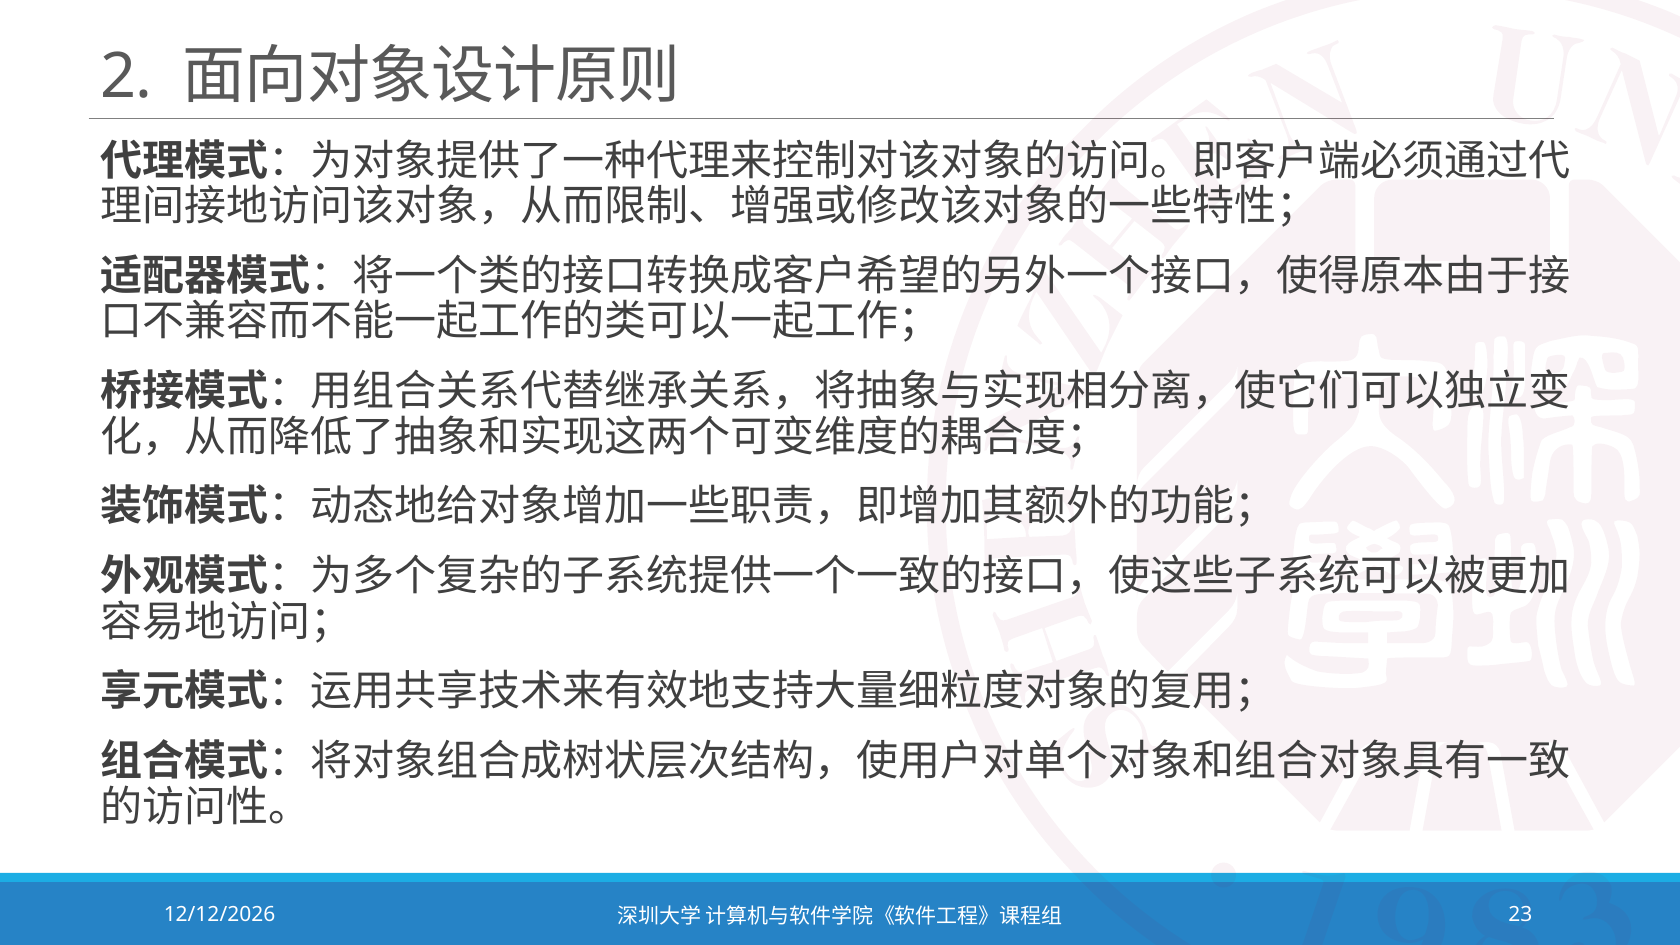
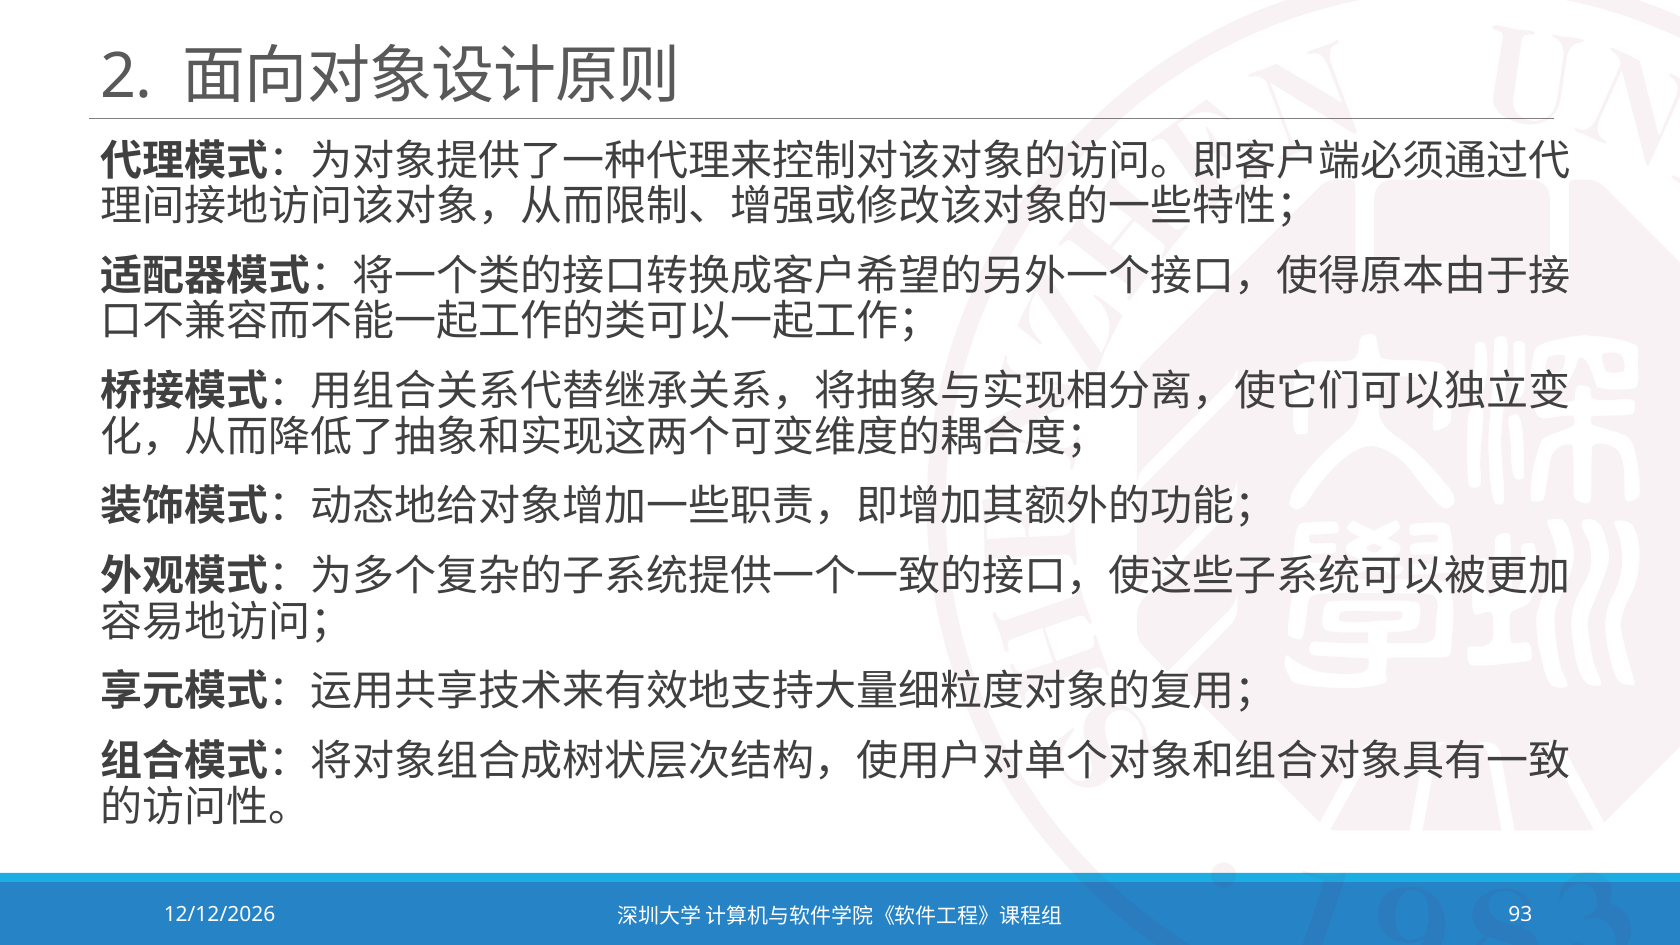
23: 23 -> 93
